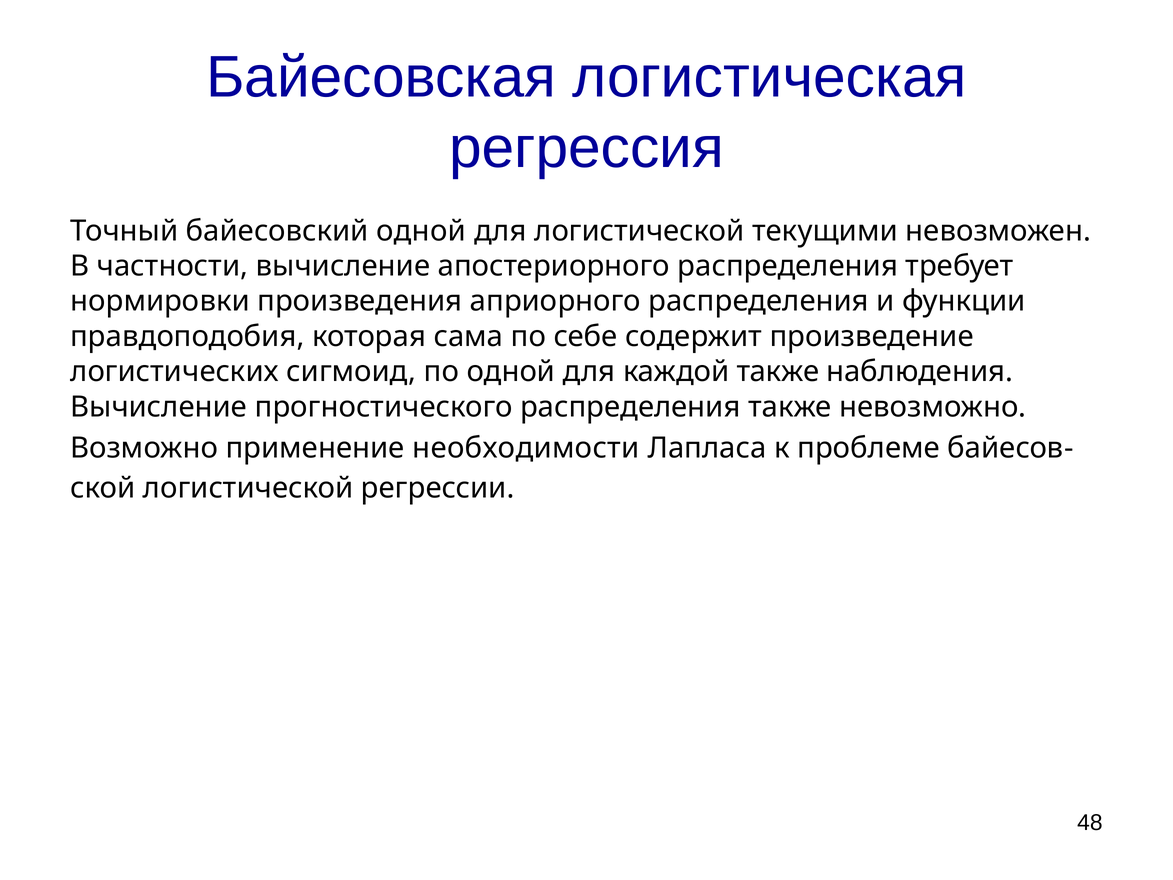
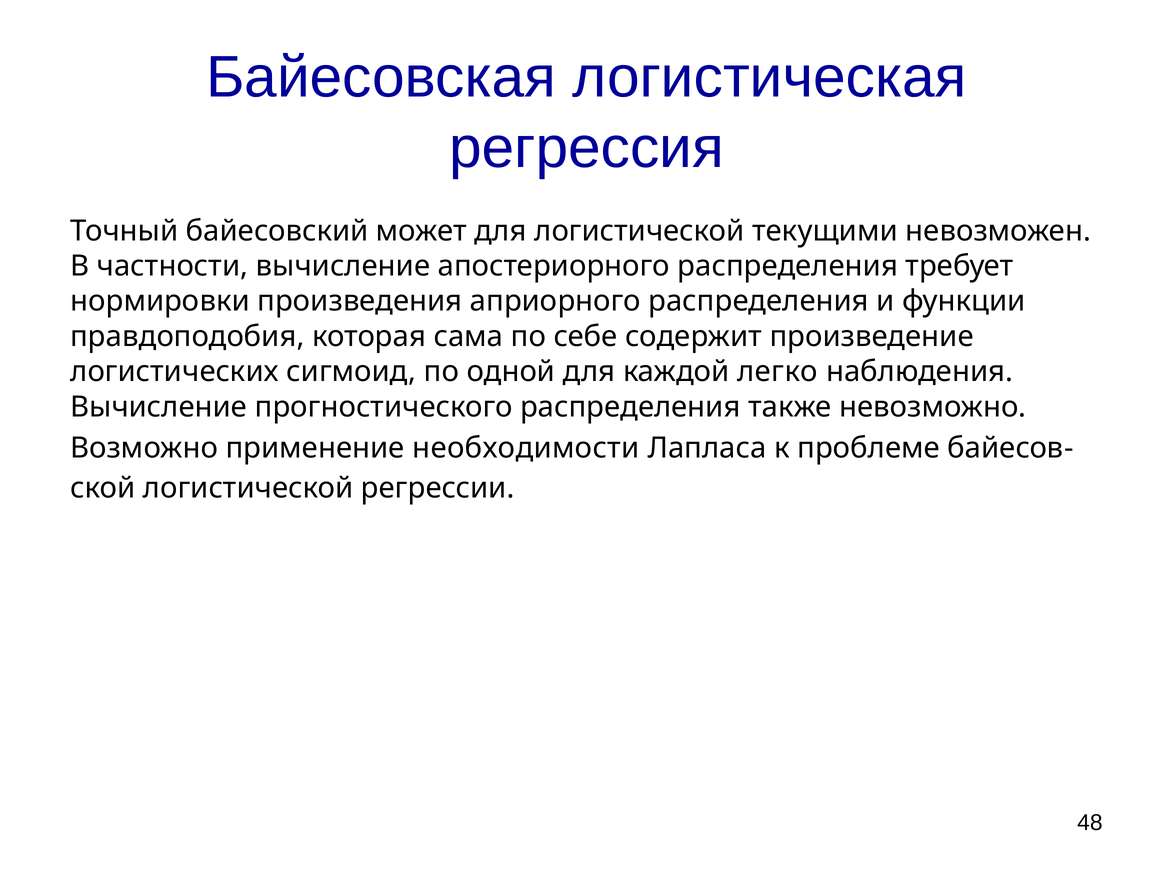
байесовский одной: одной -> может
каждой также: также -> легко
